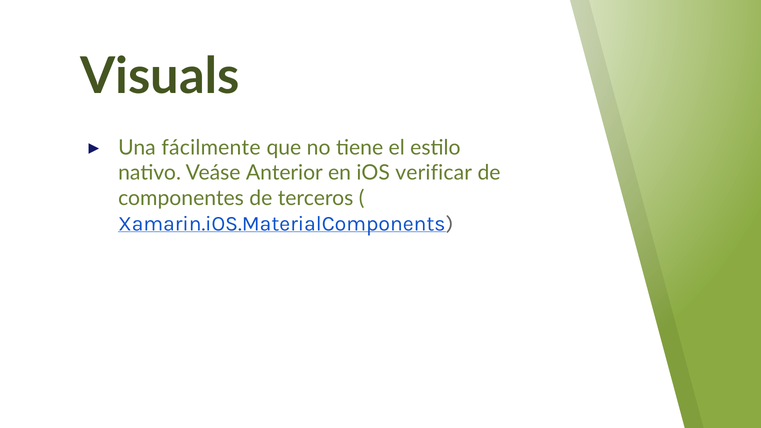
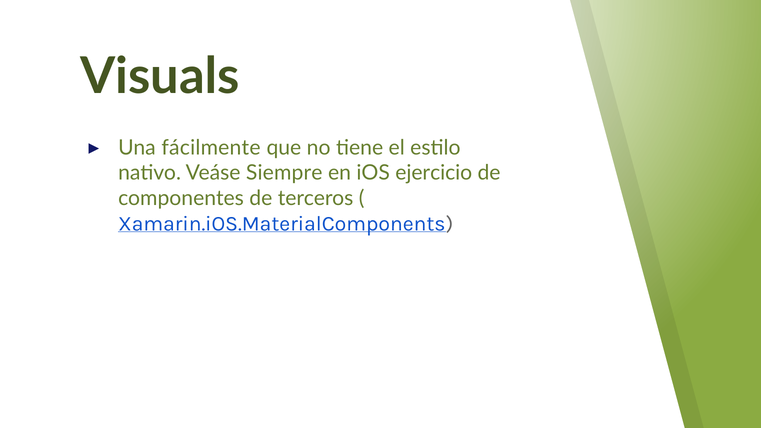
Anterior: Anterior -> Siempre
verificar: verificar -> ejercicio
